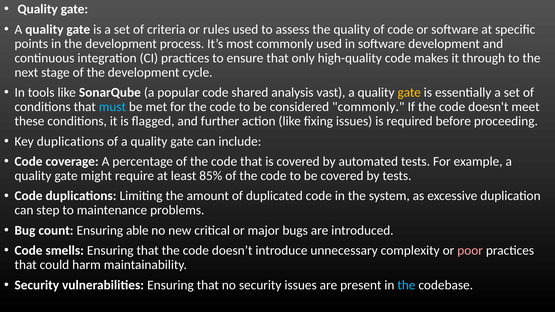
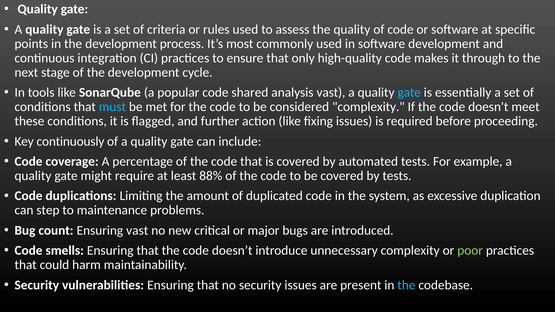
gate at (409, 93) colour: yellow -> light blue
considered commonly: commonly -> complexity
Key duplications: duplications -> continuously
85%: 85% -> 88%
Ensuring able: able -> vast
poor colour: pink -> light green
